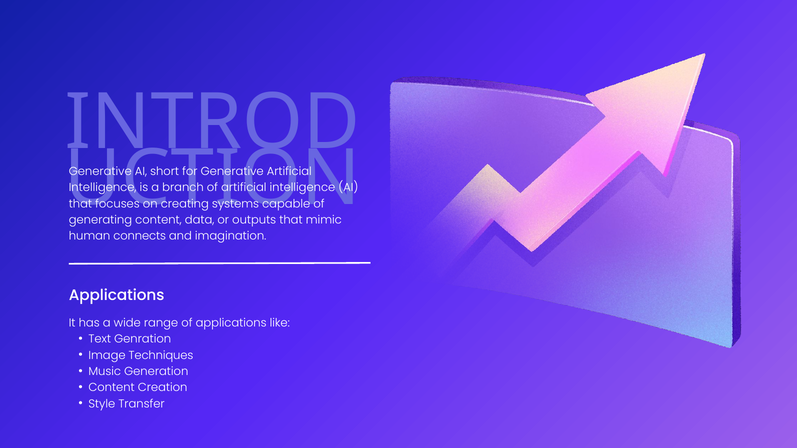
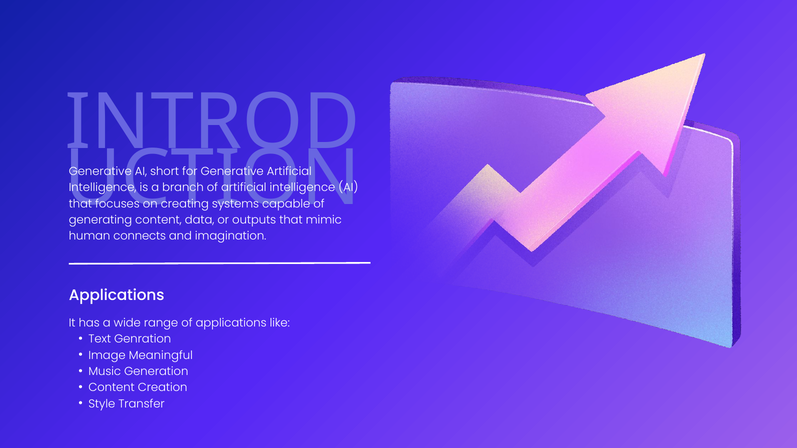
Techniques: Techniques -> Meaningful
